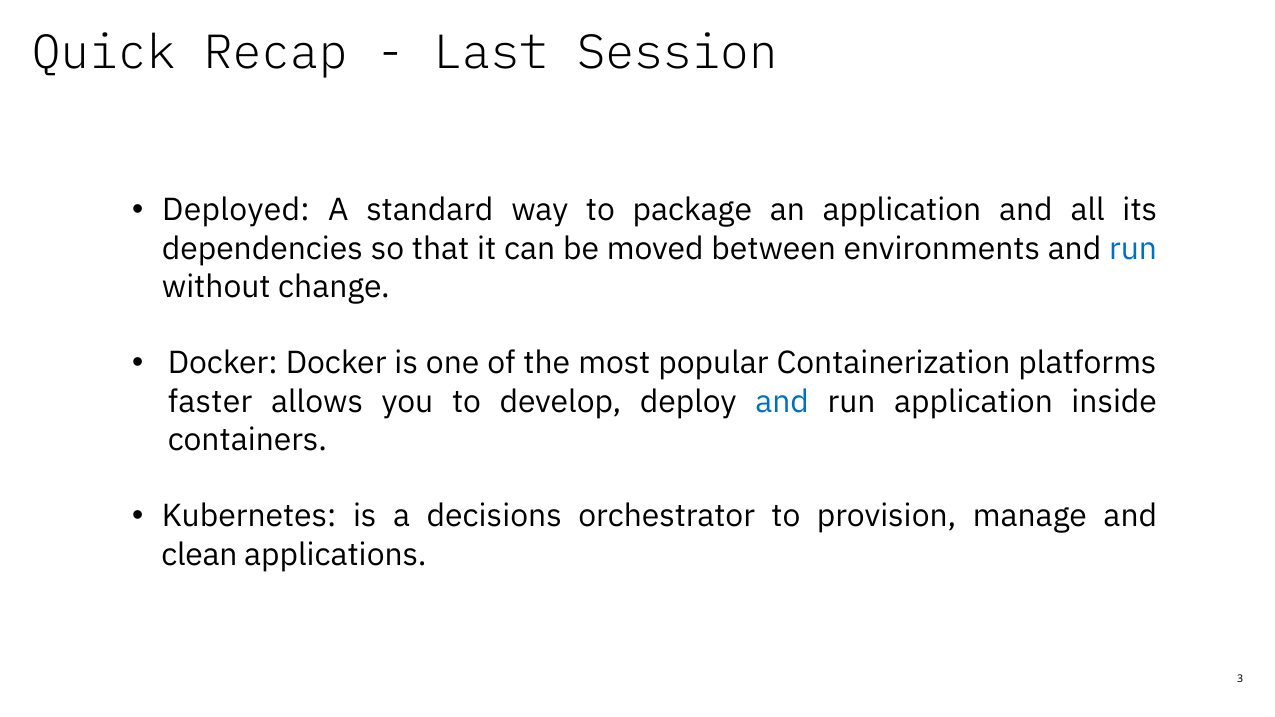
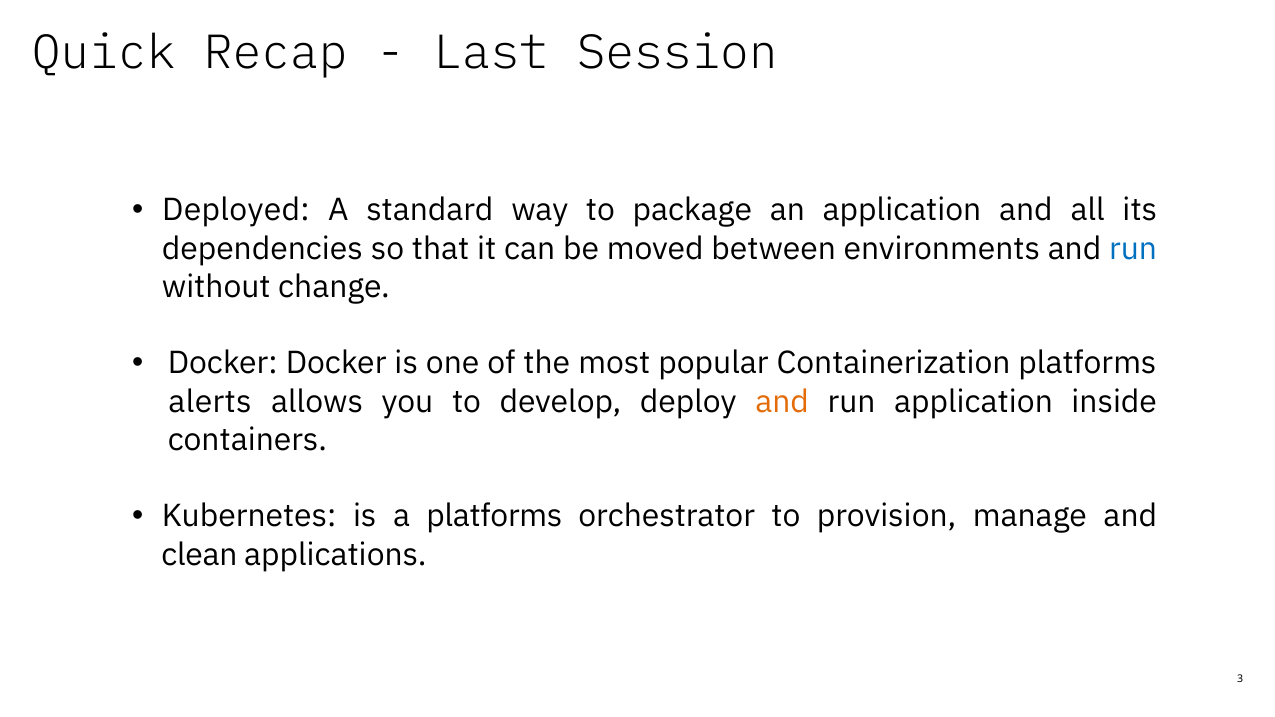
faster: faster -> alerts
and at (782, 402) colour: blue -> orange
a decisions: decisions -> platforms
